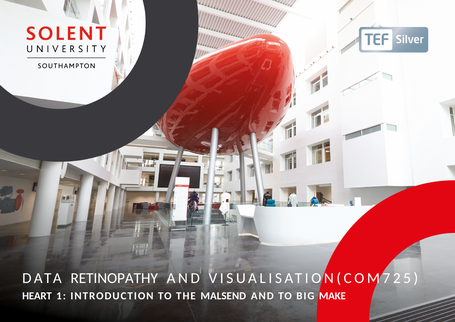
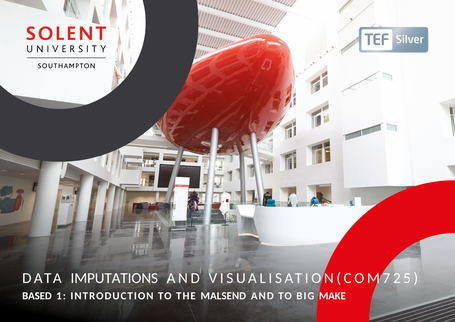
RETINOPATHY: RETINOPATHY -> IMPUTATIONS
HEART: HEART -> BASED
